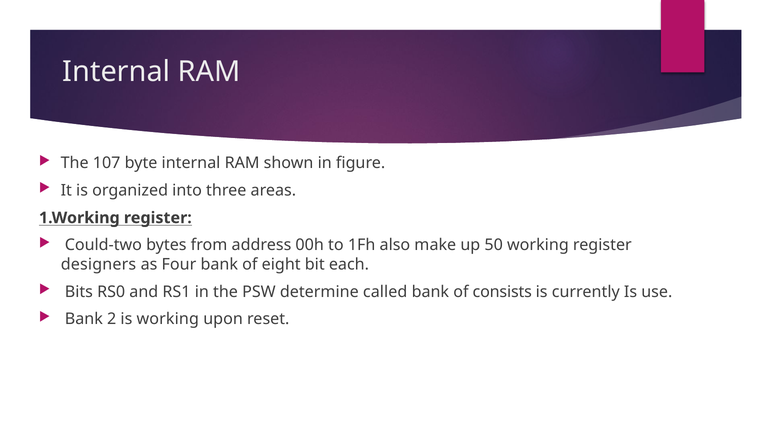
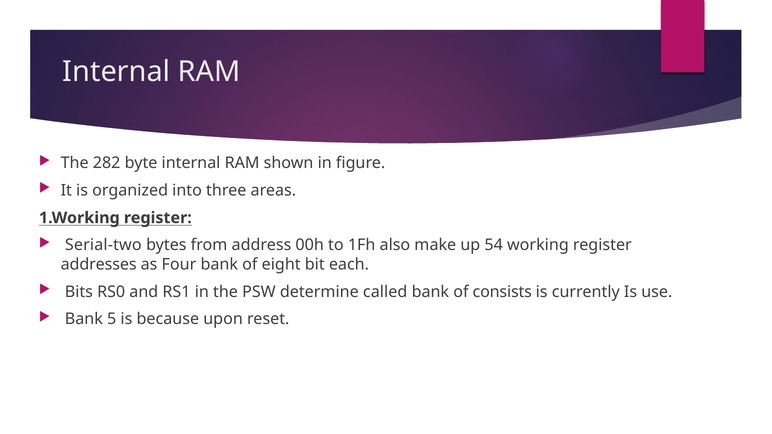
107: 107 -> 282
Could-two: Could-two -> Serial-two
50: 50 -> 54
designers: designers -> addresses
2: 2 -> 5
is working: working -> because
